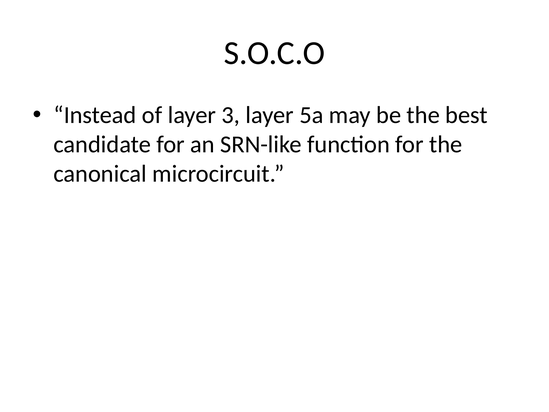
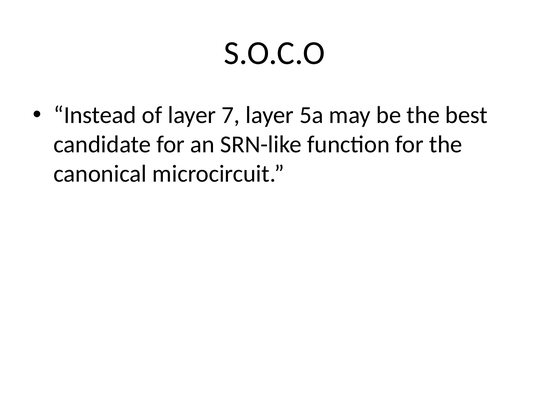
3: 3 -> 7
